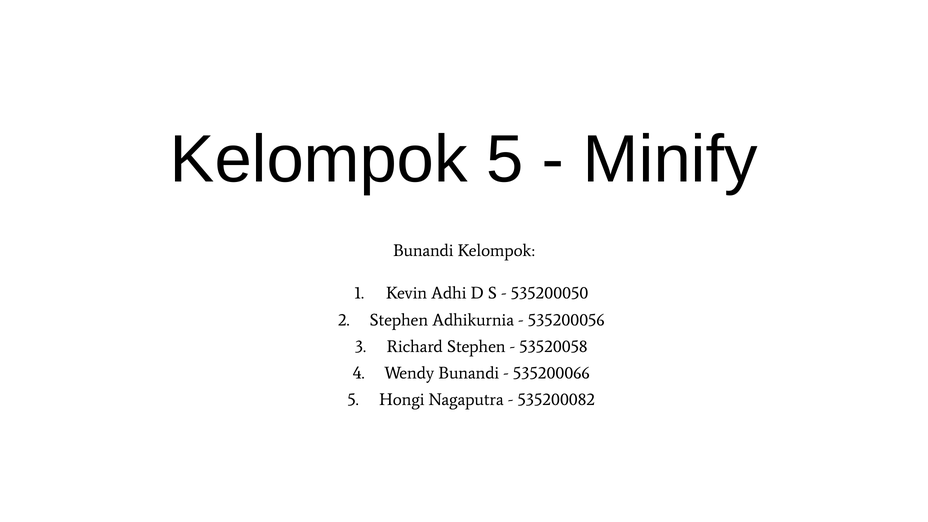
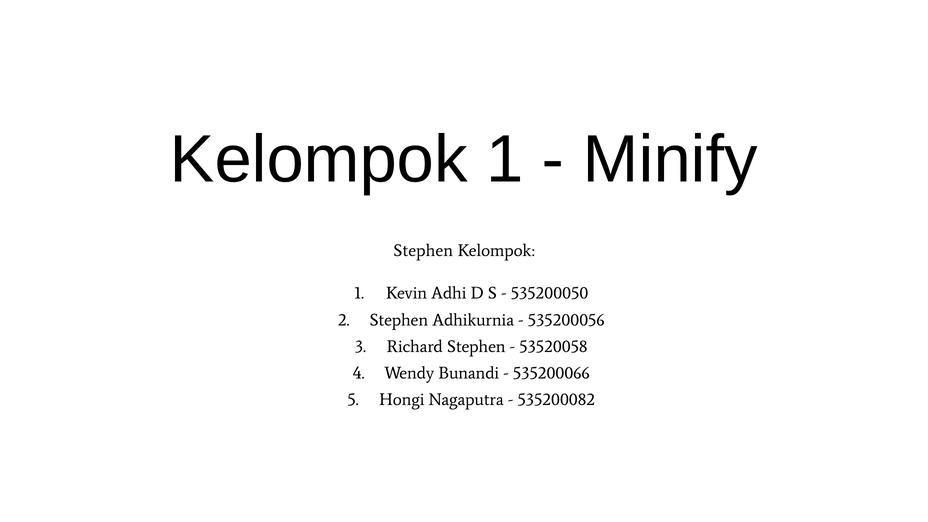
5 at (505, 160): 5 -> 1
Bunandi at (423, 251): Bunandi -> Stephen
